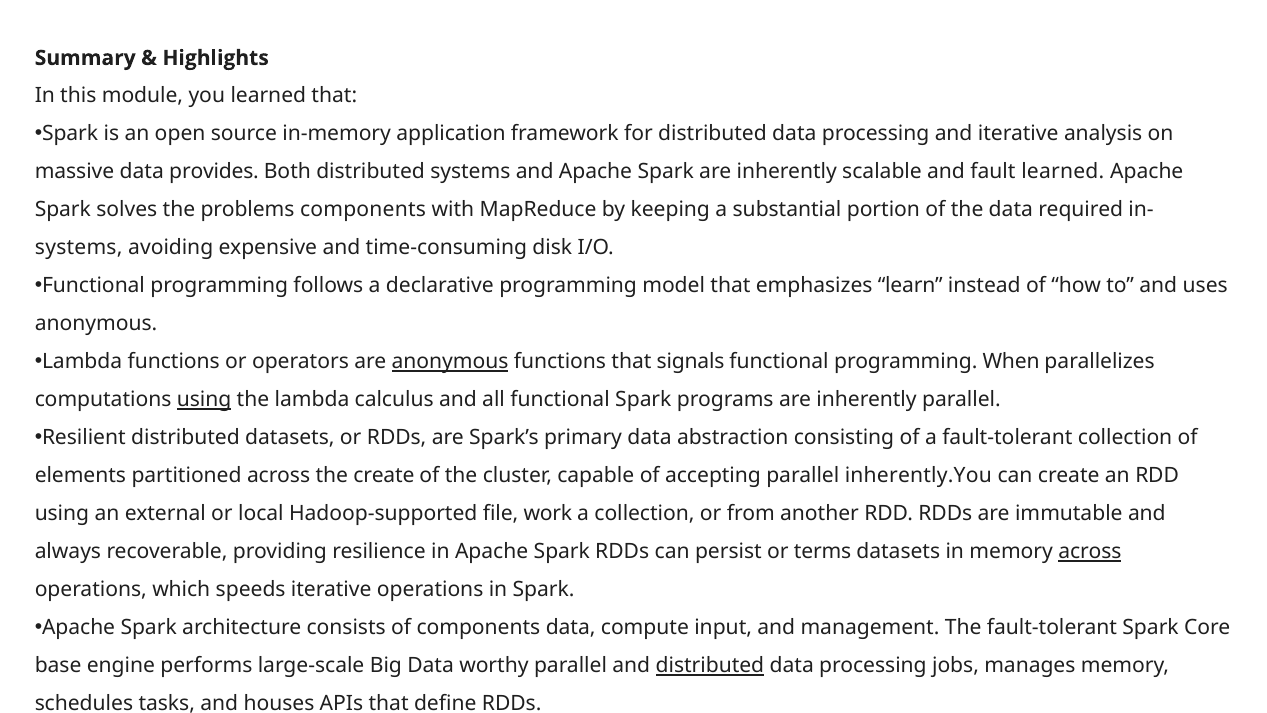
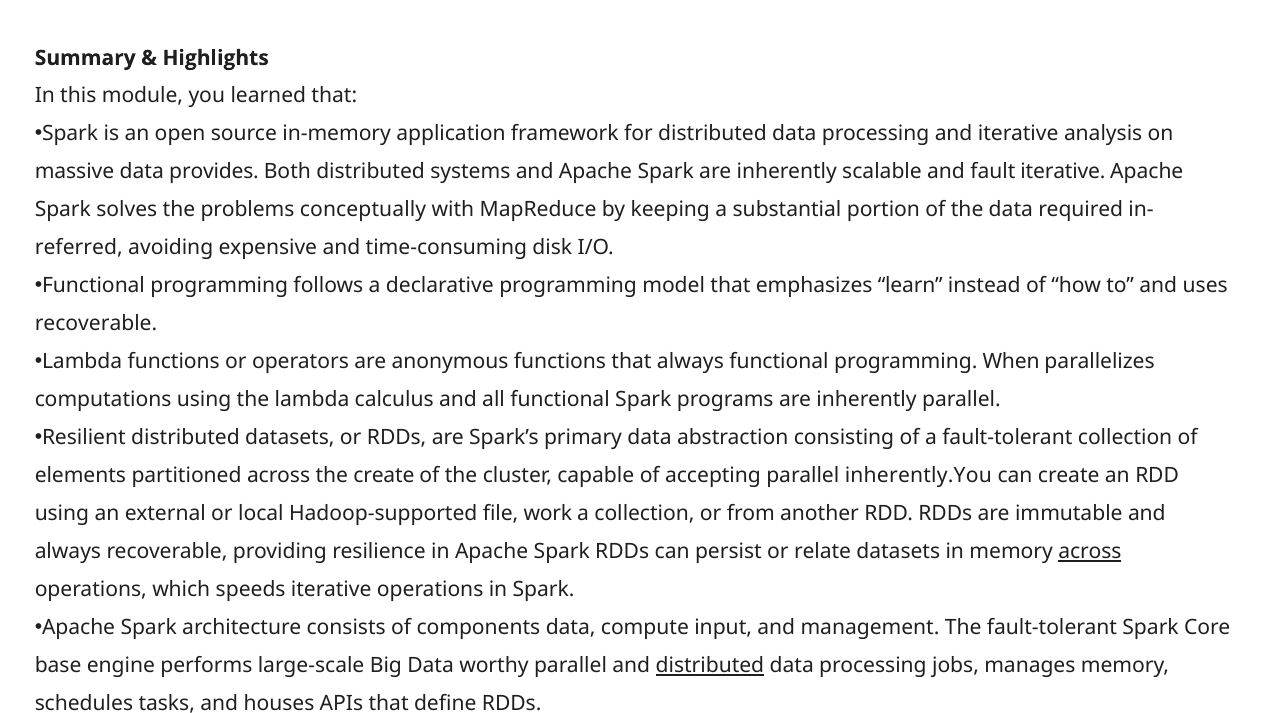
fault learned: learned -> iterative
problems components: components -> conceptually
systems at (79, 248): systems -> referred
anonymous at (96, 324): anonymous -> recoverable
anonymous at (450, 362) underline: present -> none
that signals: signals -> always
using at (204, 400) underline: present -> none
terms: terms -> relate
